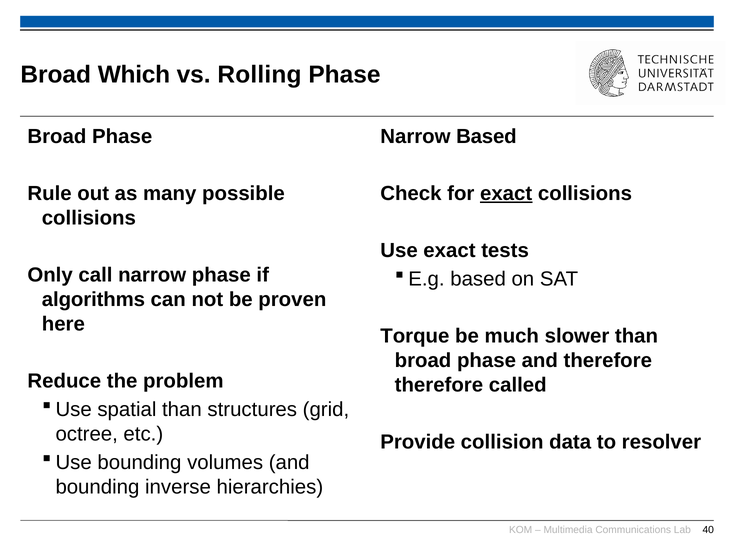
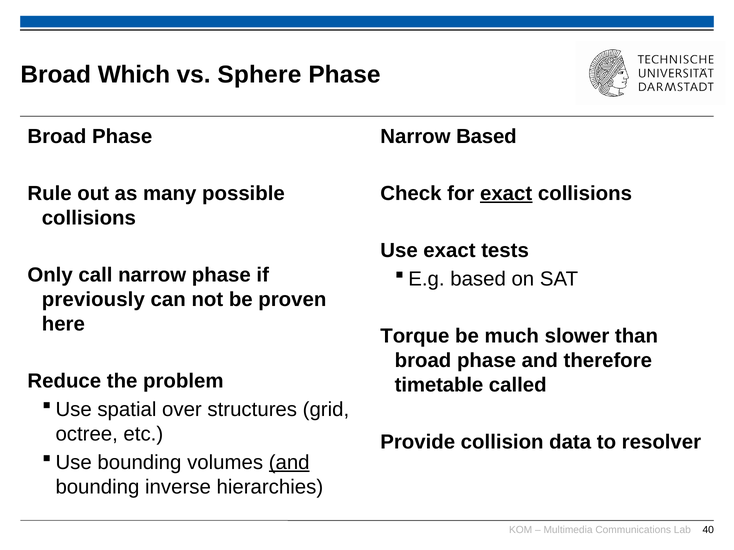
Rolling: Rolling -> Sphere
algorithms: algorithms -> previously
therefore at (439, 385): therefore -> timetable
spatial than: than -> over
and at (289, 463) underline: none -> present
